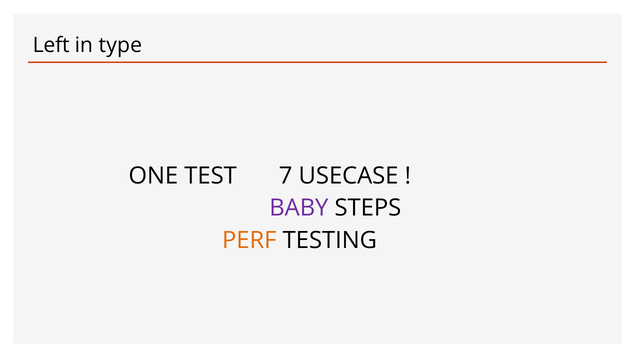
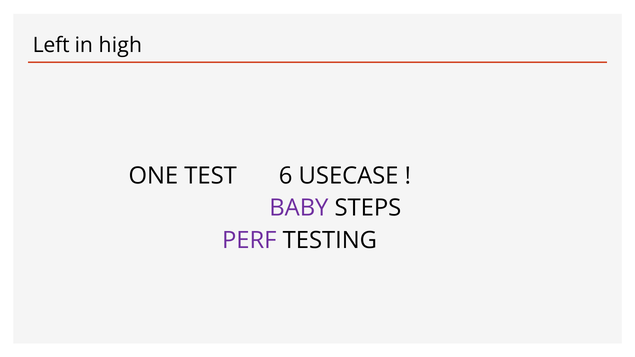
type: type -> high
7: 7 -> 6
PERF colour: orange -> purple
